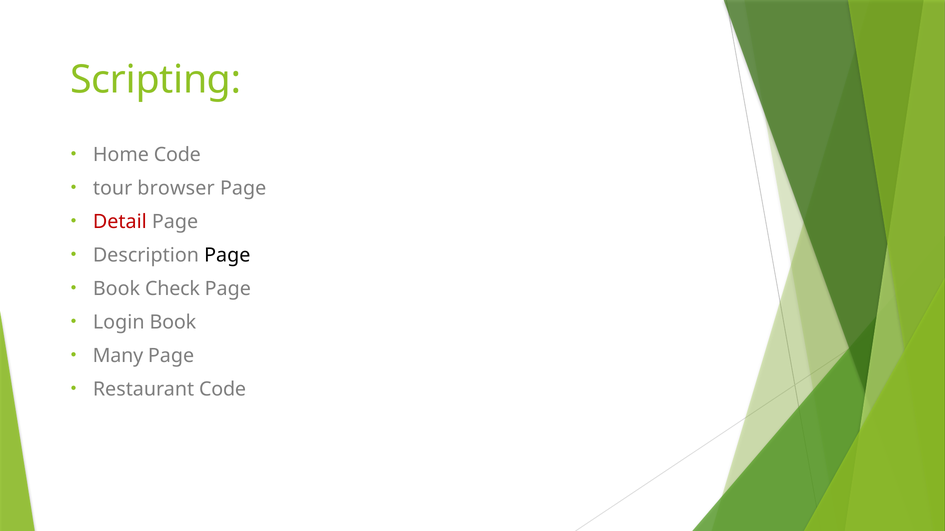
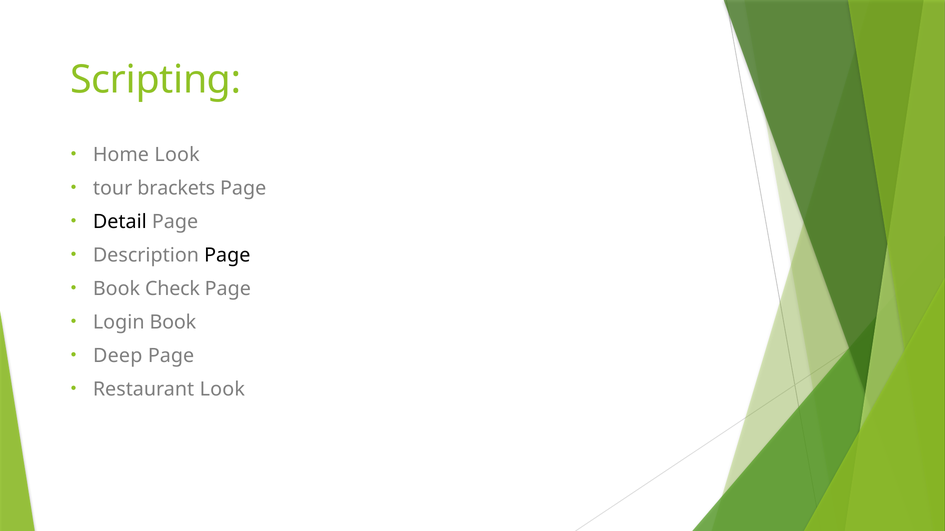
Home Code: Code -> Look
browser: browser -> brackets
Detail colour: red -> black
Many: Many -> Deep
Restaurant Code: Code -> Look
